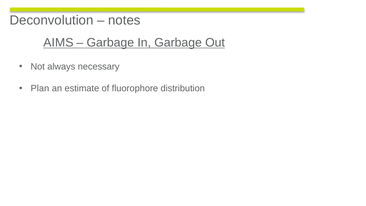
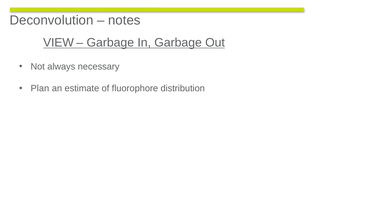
AIMS: AIMS -> VIEW
